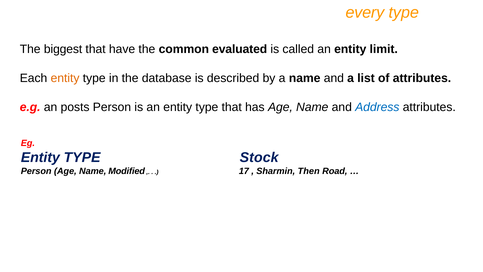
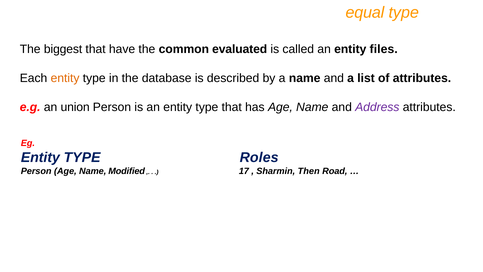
every: every -> equal
limit: limit -> files
posts: posts -> union
Address colour: blue -> purple
Stock: Stock -> Roles
